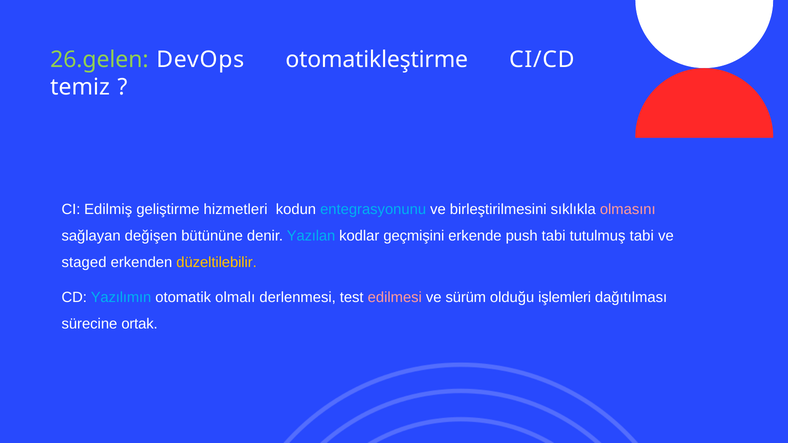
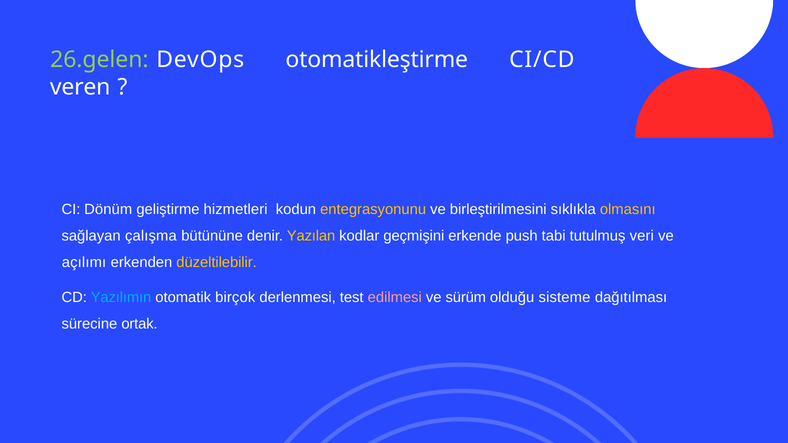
temiz: temiz -> veren
Edilmiş: Edilmiş -> Dönüm
entegrasyonunu colour: light blue -> yellow
olmasını colour: pink -> yellow
değişen: değişen -> çalışma
Yazılan colour: light blue -> yellow
tutulmuş tabi: tabi -> veri
staged: staged -> açılımı
olmalı: olmalı -> birçok
işlemleri: işlemleri -> sisteme
